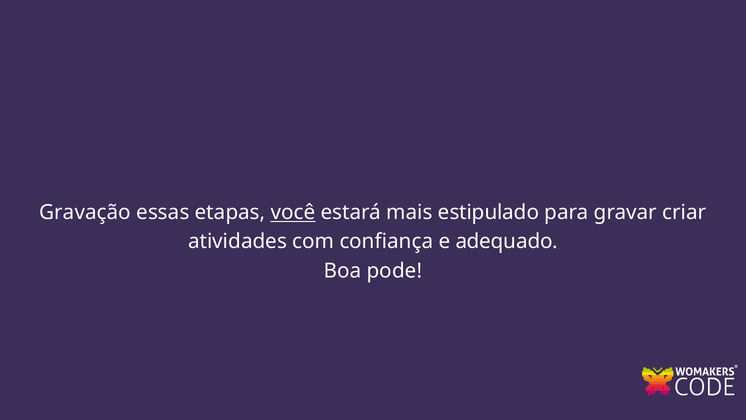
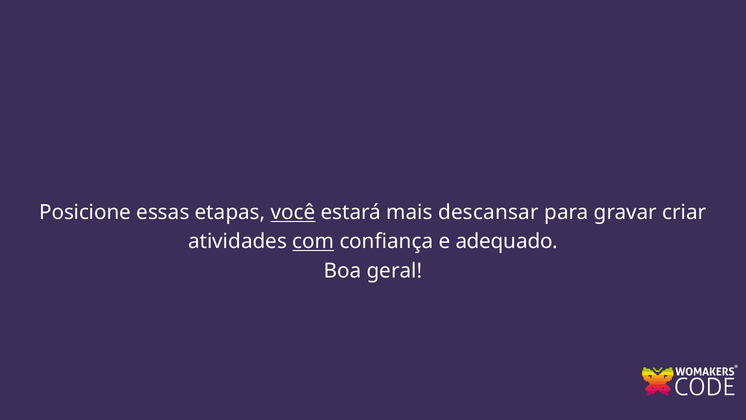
Gravação: Gravação -> Posicione
estipulado: estipulado -> descansar
com underline: none -> present
pode: pode -> geral
